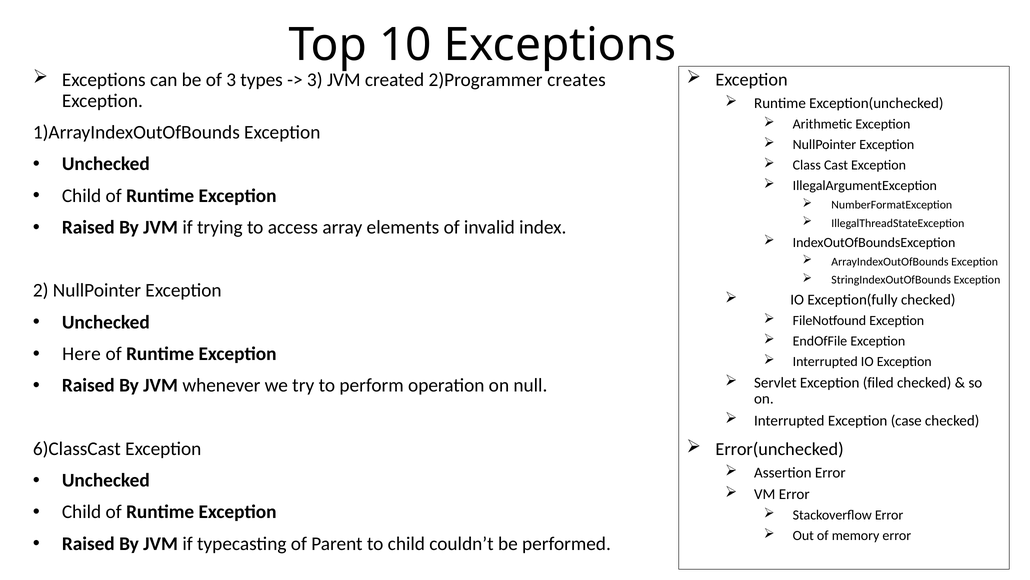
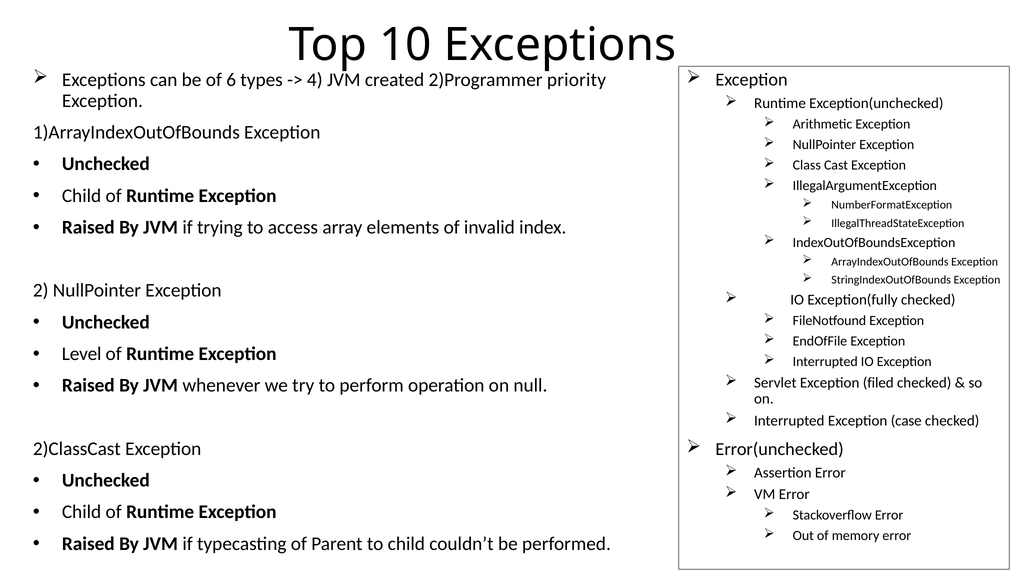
of 3: 3 -> 6
3 at (315, 80): 3 -> 4
creates: creates -> priority
Here: Here -> Level
6)ClassCast: 6)ClassCast -> 2)ClassCast
